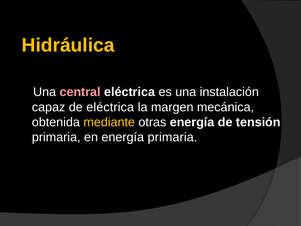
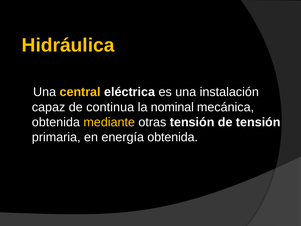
central colour: pink -> yellow
de eléctrica: eléctrica -> continua
margen: margen -> nominal
otras energía: energía -> tensión
energía primaria: primaria -> obtenida
